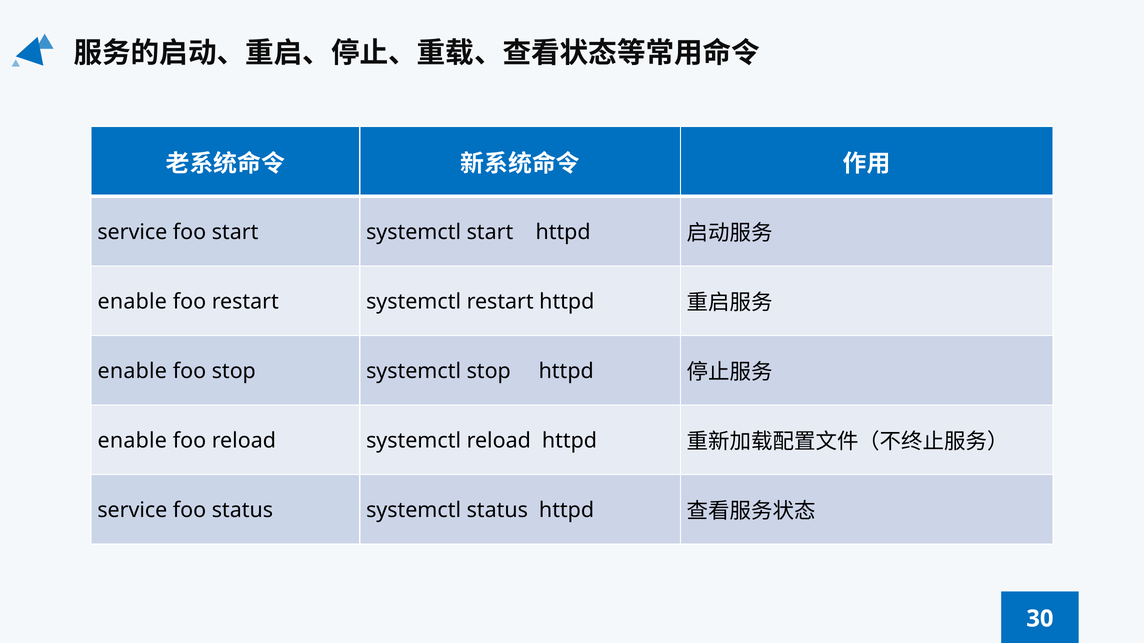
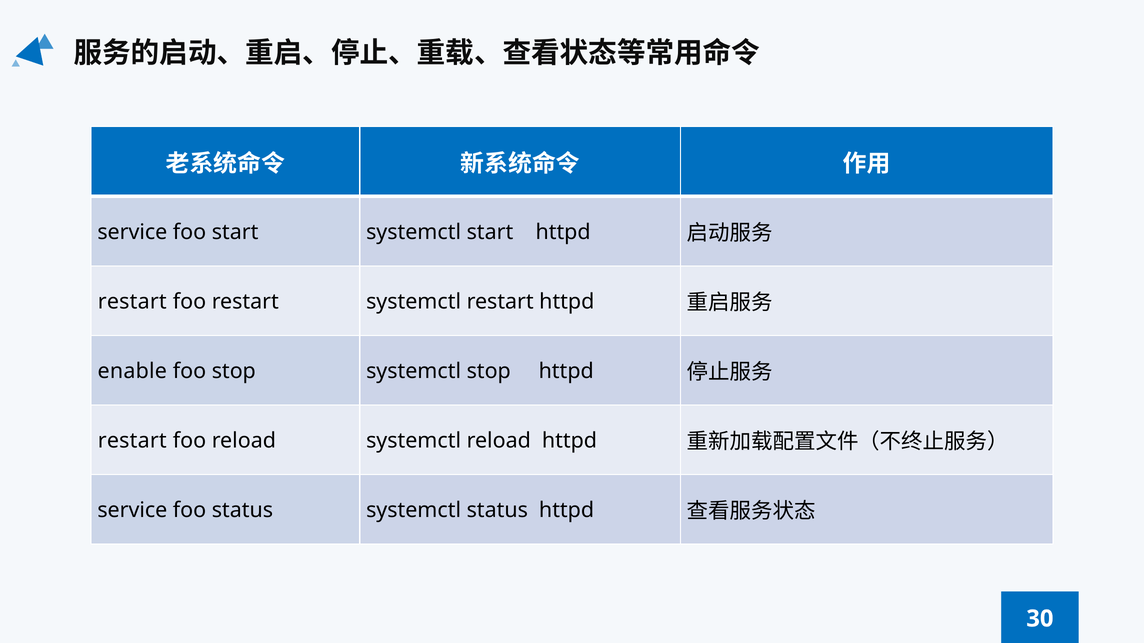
enable at (132, 302): enable -> restart
enable at (132, 441): enable -> restart
